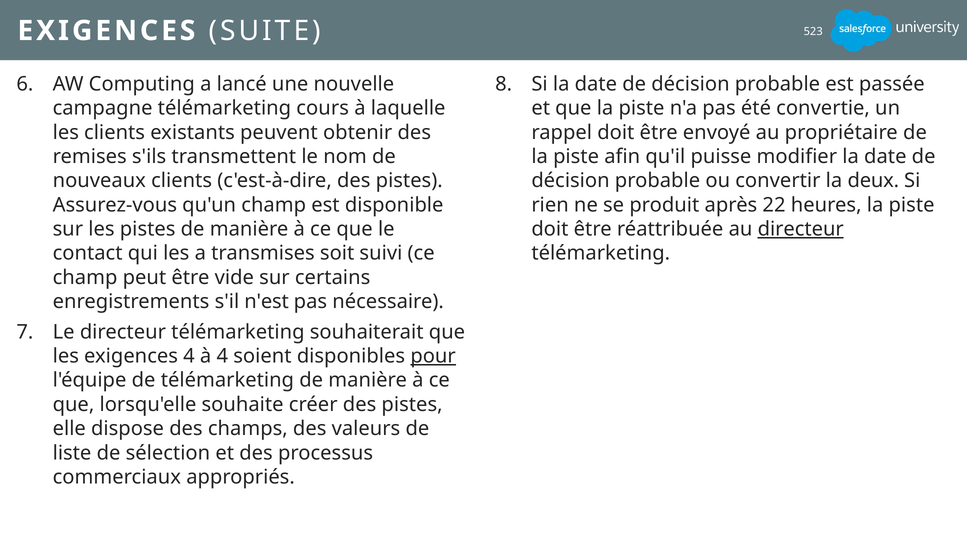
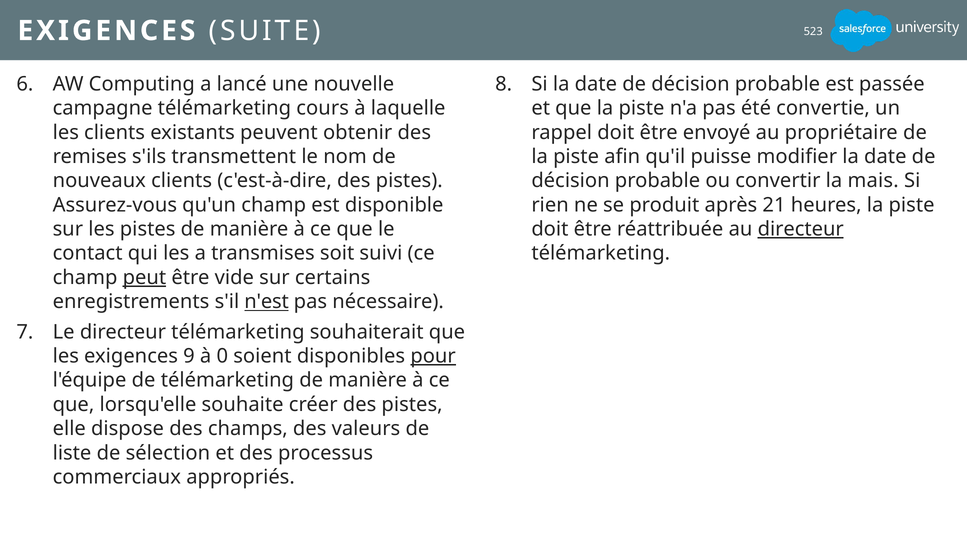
deux: deux -> mais
22: 22 -> 21
peut underline: none -> present
n'est underline: none -> present
exigences 4: 4 -> 9
à 4: 4 -> 0
